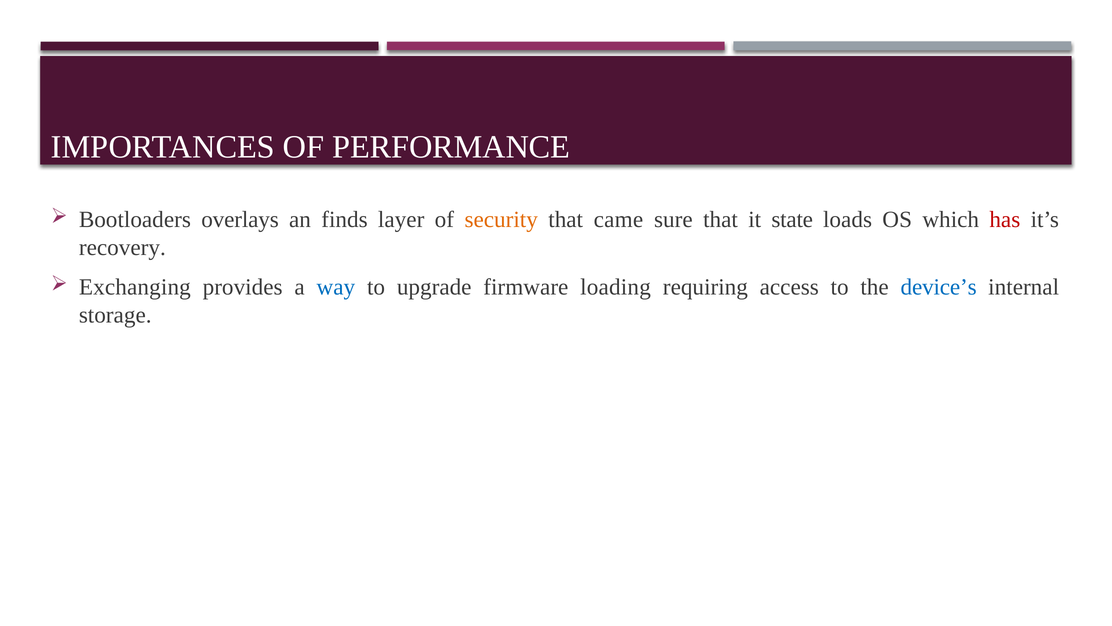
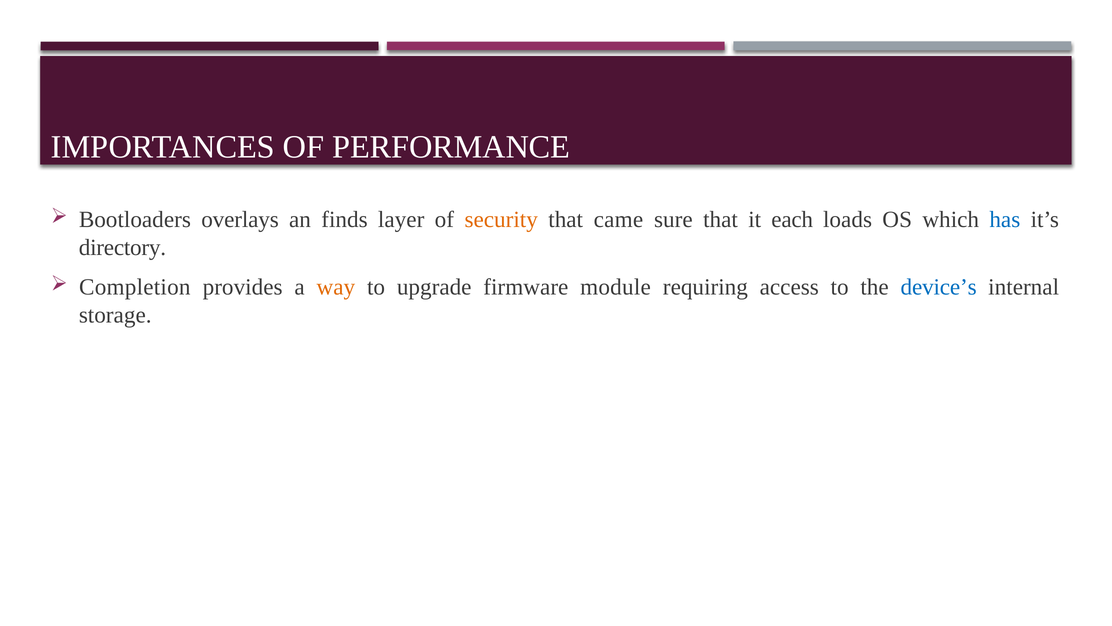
state: state -> each
has colour: red -> blue
recovery: recovery -> directory
Exchanging: Exchanging -> Completion
way colour: blue -> orange
loading: loading -> module
